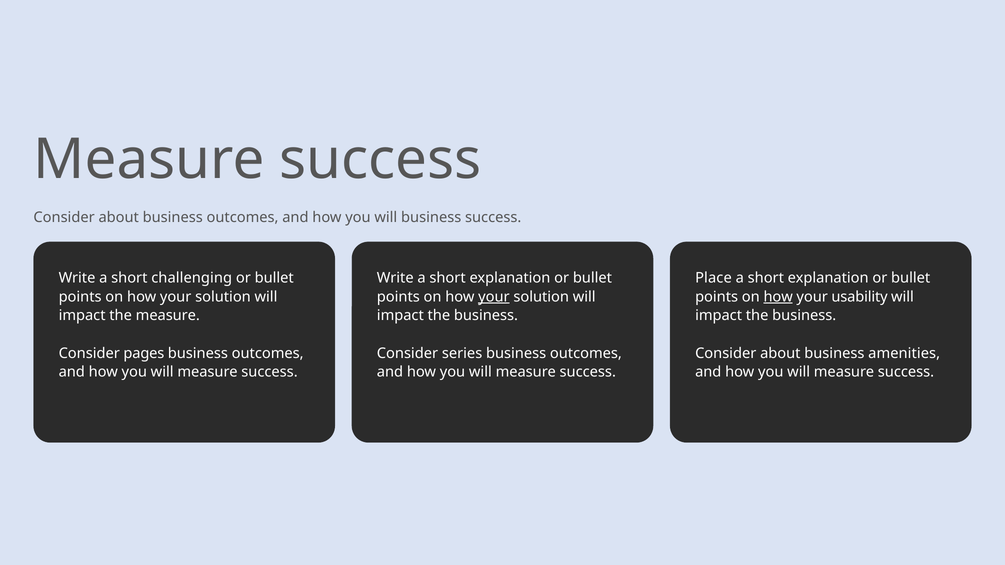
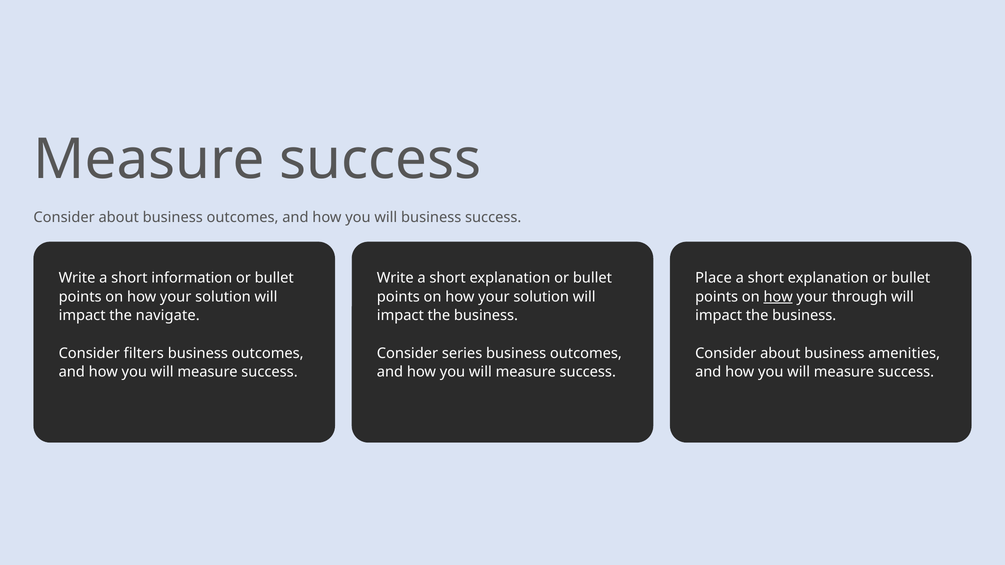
challenging: challenging -> information
your at (494, 297) underline: present -> none
usability: usability -> through
the measure: measure -> navigate
pages: pages -> filters
